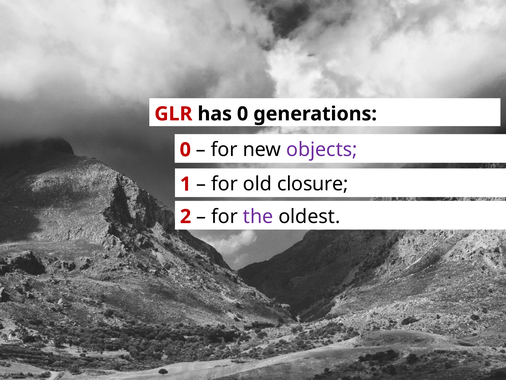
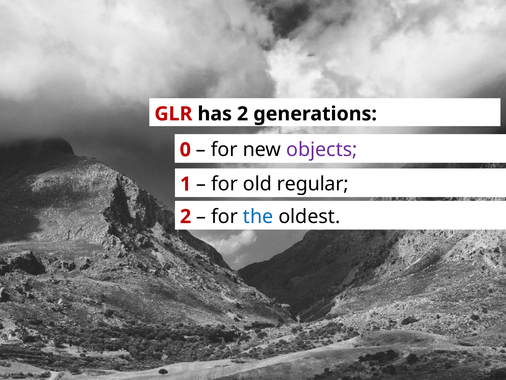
has 0: 0 -> 2
closure: closure -> regular
the colour: purple -> blue
